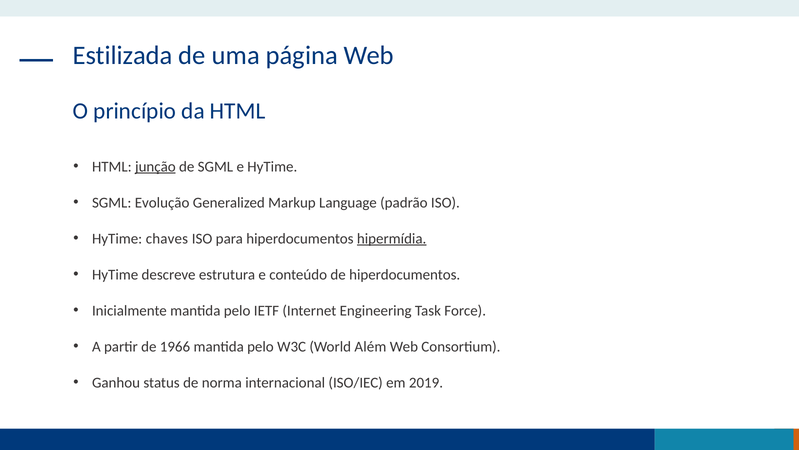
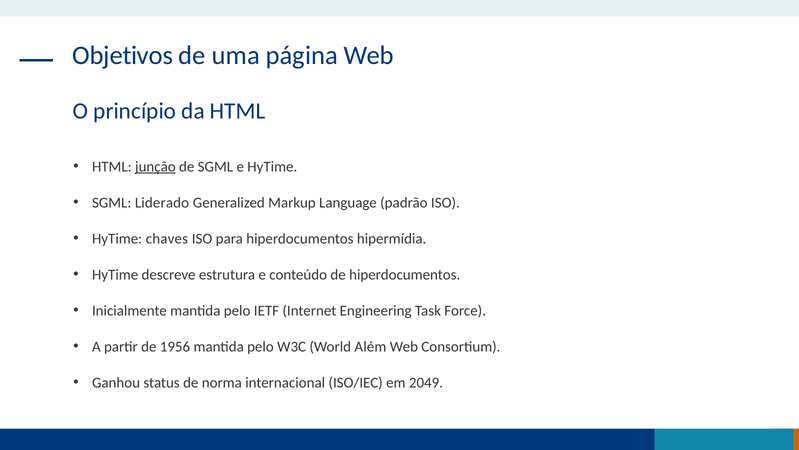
Estilizada: Estilizada -> Objetivos
Evolução: Evolução -> Liderado
hipermídia underline: present -> none
1966: 1966 -> 1956
2019: 2019 -> 2049
